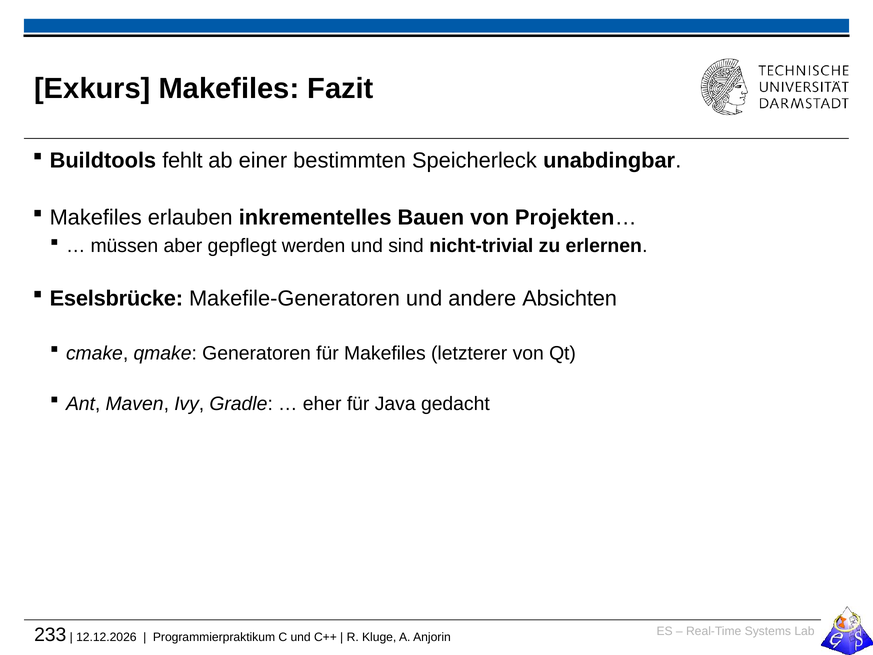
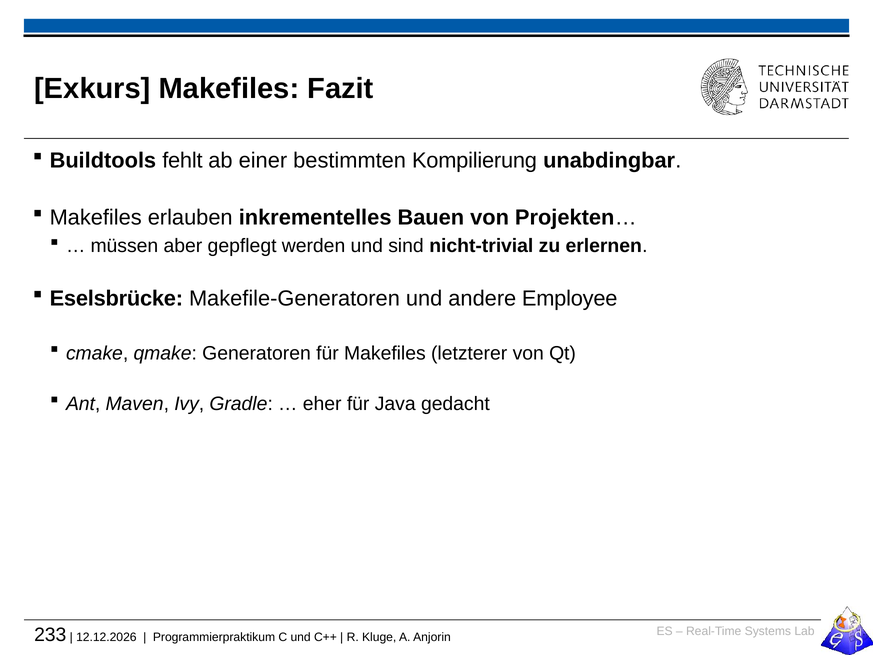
Speicherleck: Speicherleck -> Kompilierung
Absichten: Absichten -> Employee
